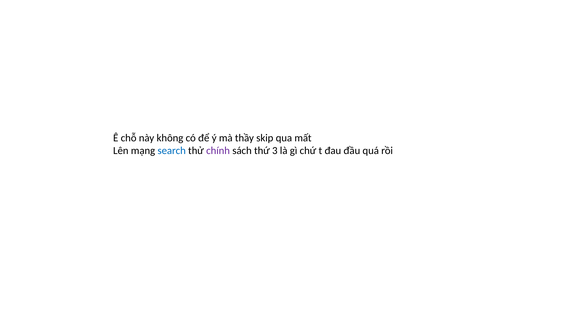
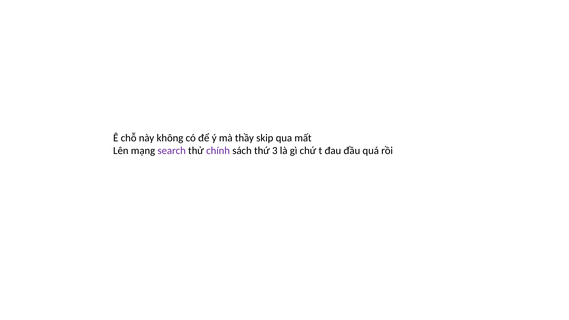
search colour: blue -> purple
